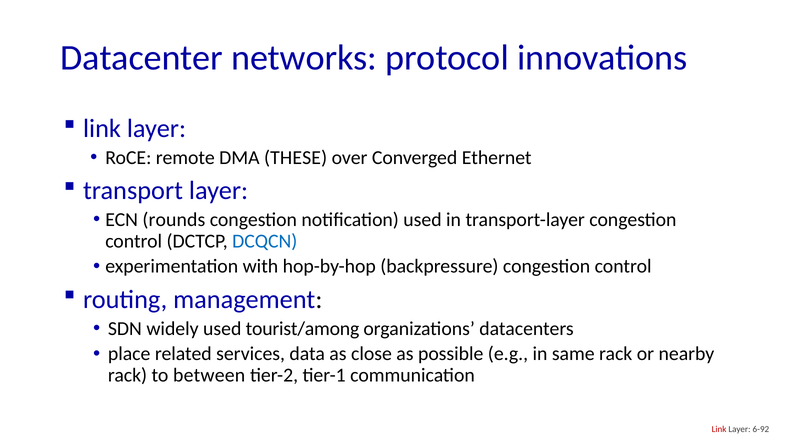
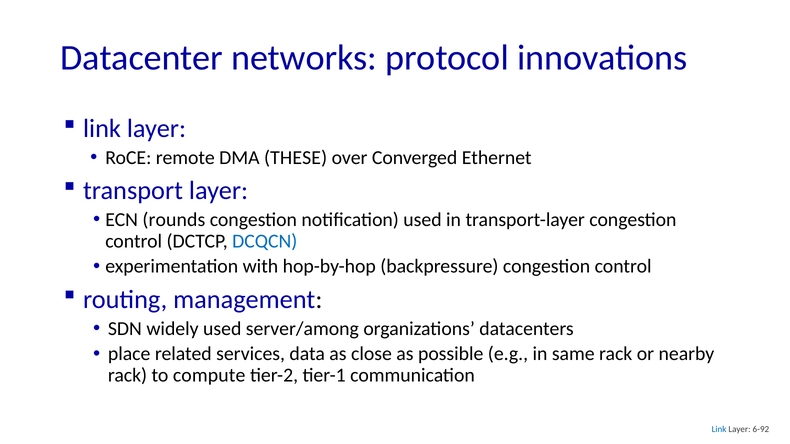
tourist/among: tourist/among -> server/among
between: between -> compute
Link at (719, 430) colour: red -> blue
